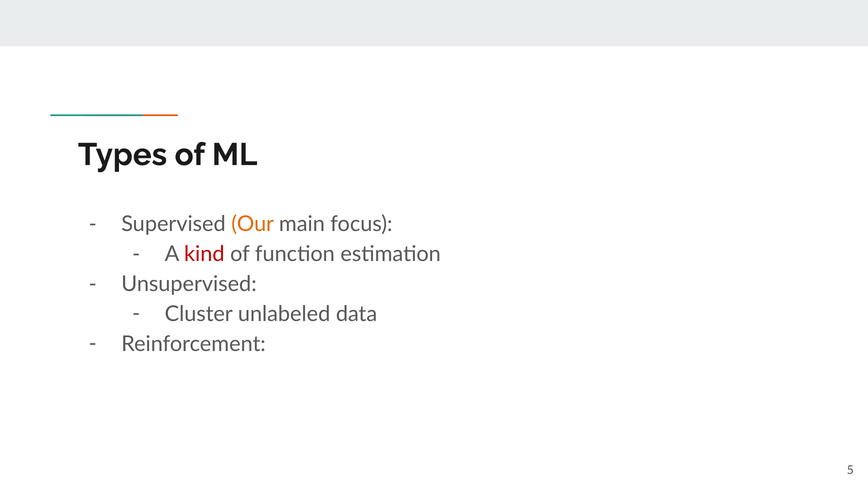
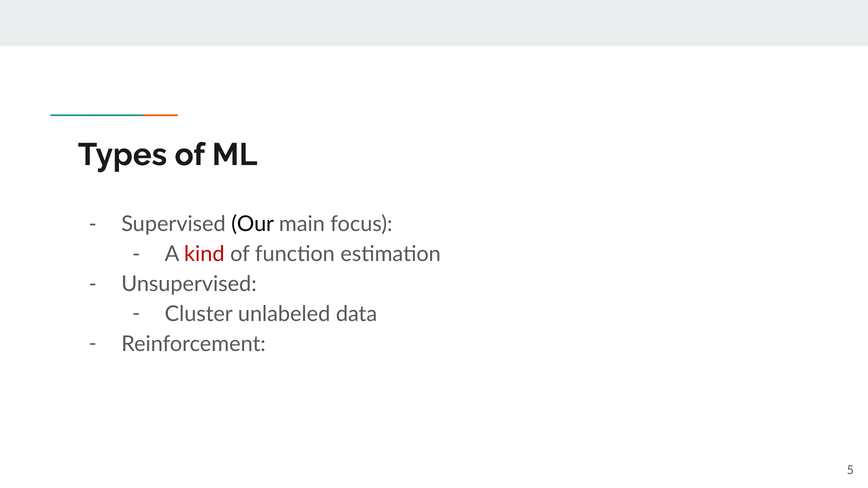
Our colour: orange -> black
